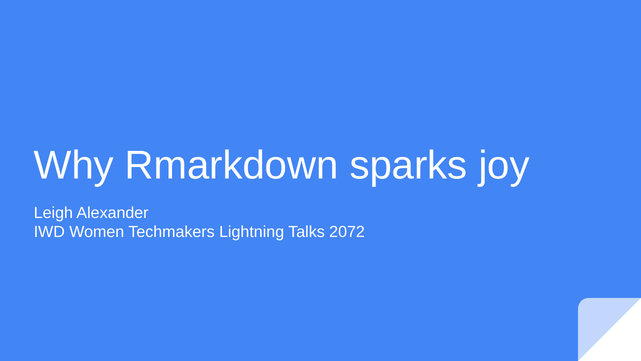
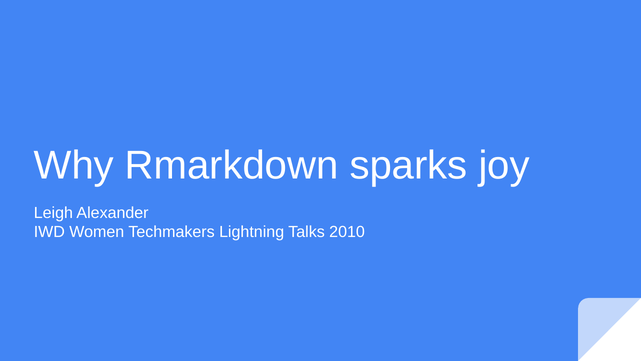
2072: 2072 -> 2010
